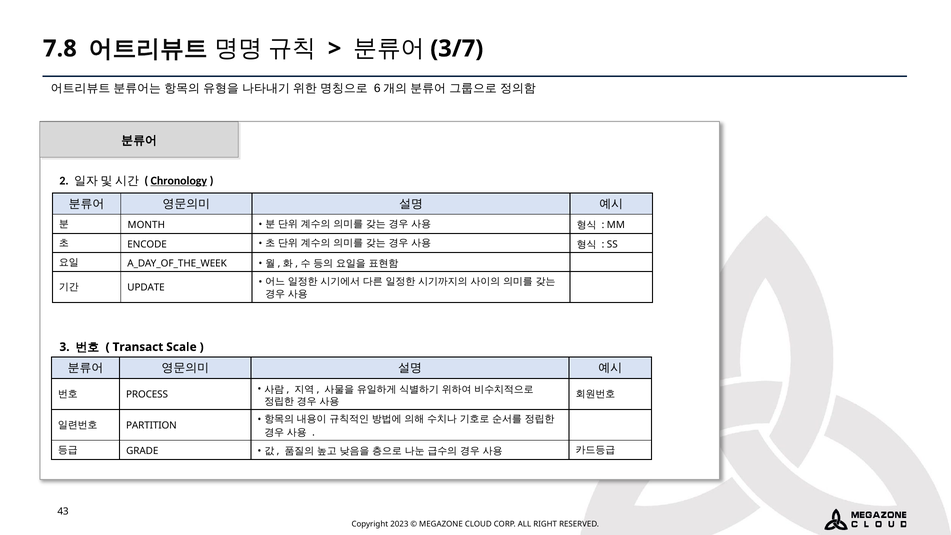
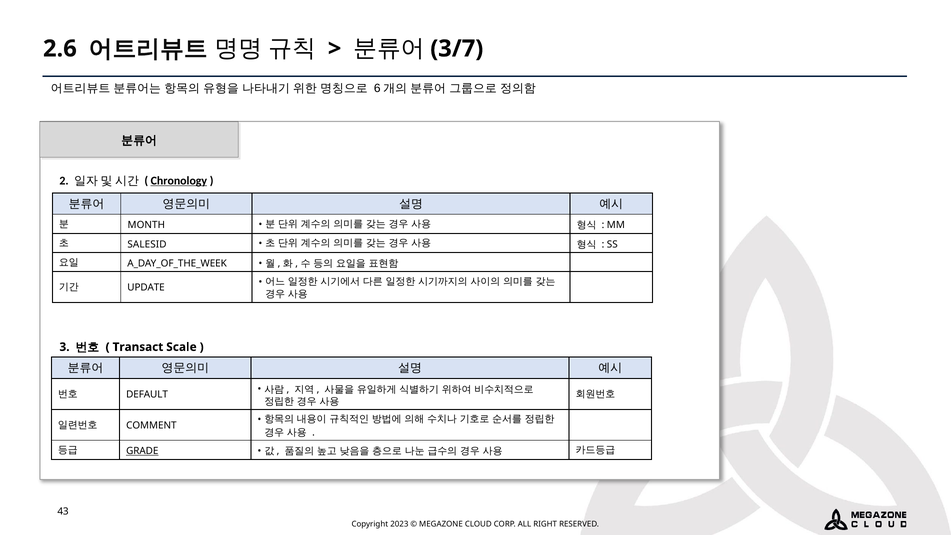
7.8: 7.8 -> 2.6
ENCODE: ENCODE -> SALESID
PROCESS: PROCESS -> DEFAULT
PARTITION: PARTITION -> COMMENT
GRADE underline: none -> present
